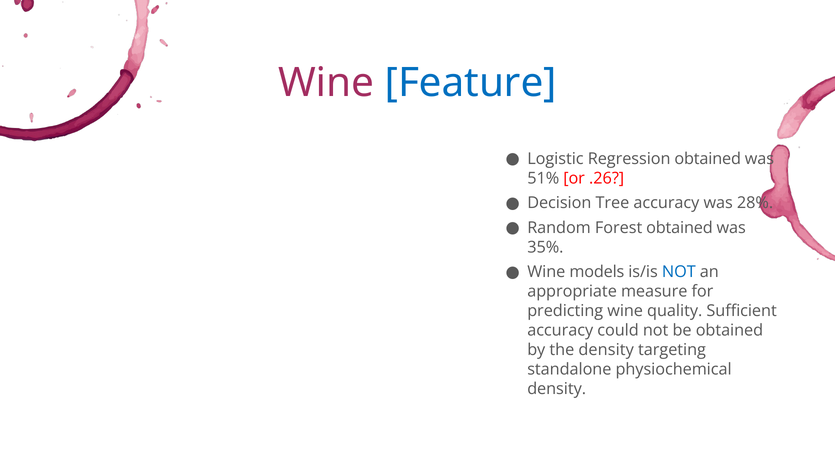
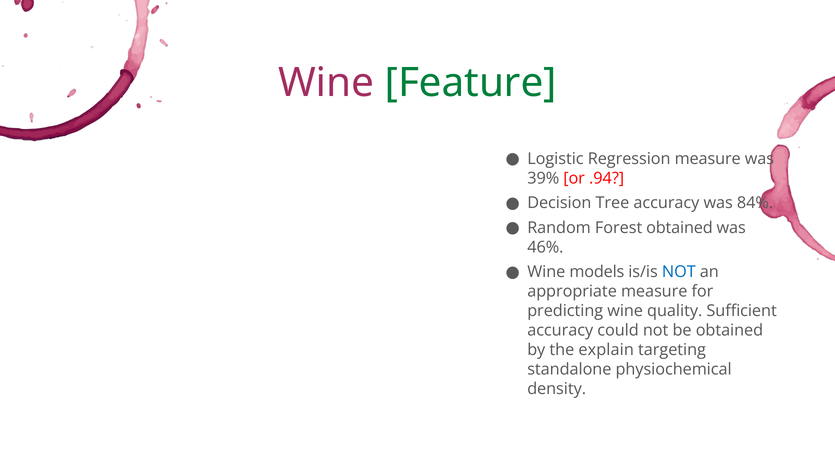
Feature colour: blue -> green
Regression obtained: obtained -> measure
51%: 51% -> 39%
.26: .26 -> .94
28%: 28% -> 84%
35%: 35% -> 46%
the density: density -> explain
